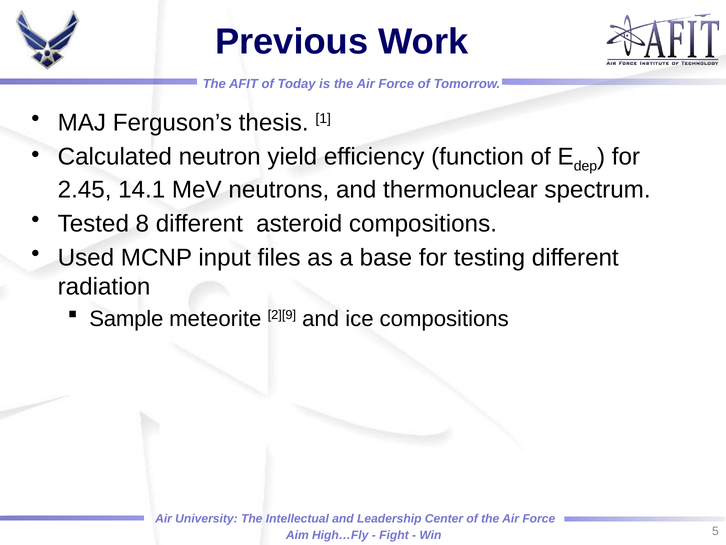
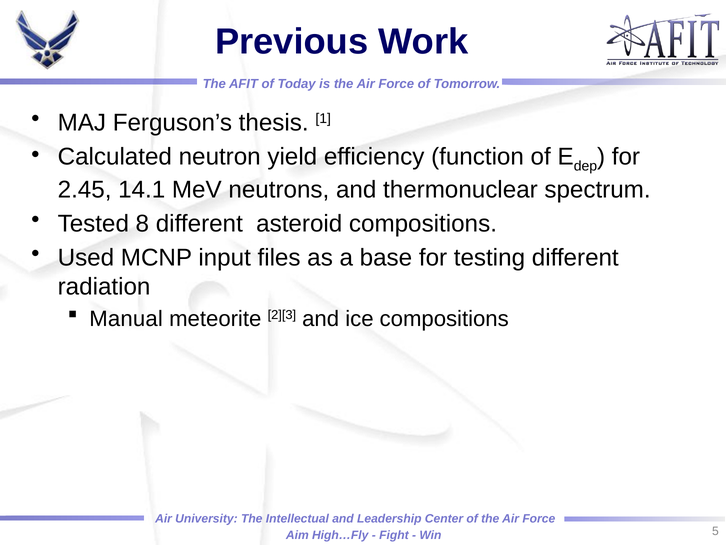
Sample: Sample -> Manual
2][9: 2][9 -> 2][3
